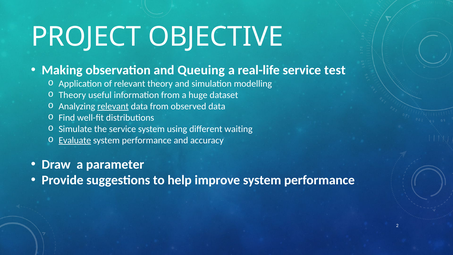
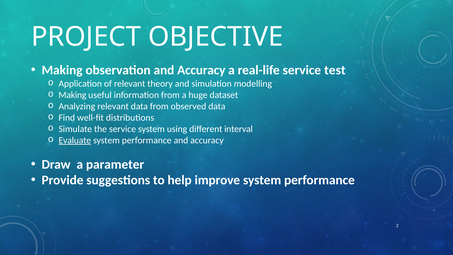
observation and Queuing: Queuing -> Accuracy
Theory at (72, 95): Theory -> Making
relevant at (113, 106) underline: present -> none
waiting: waiting -> interval
